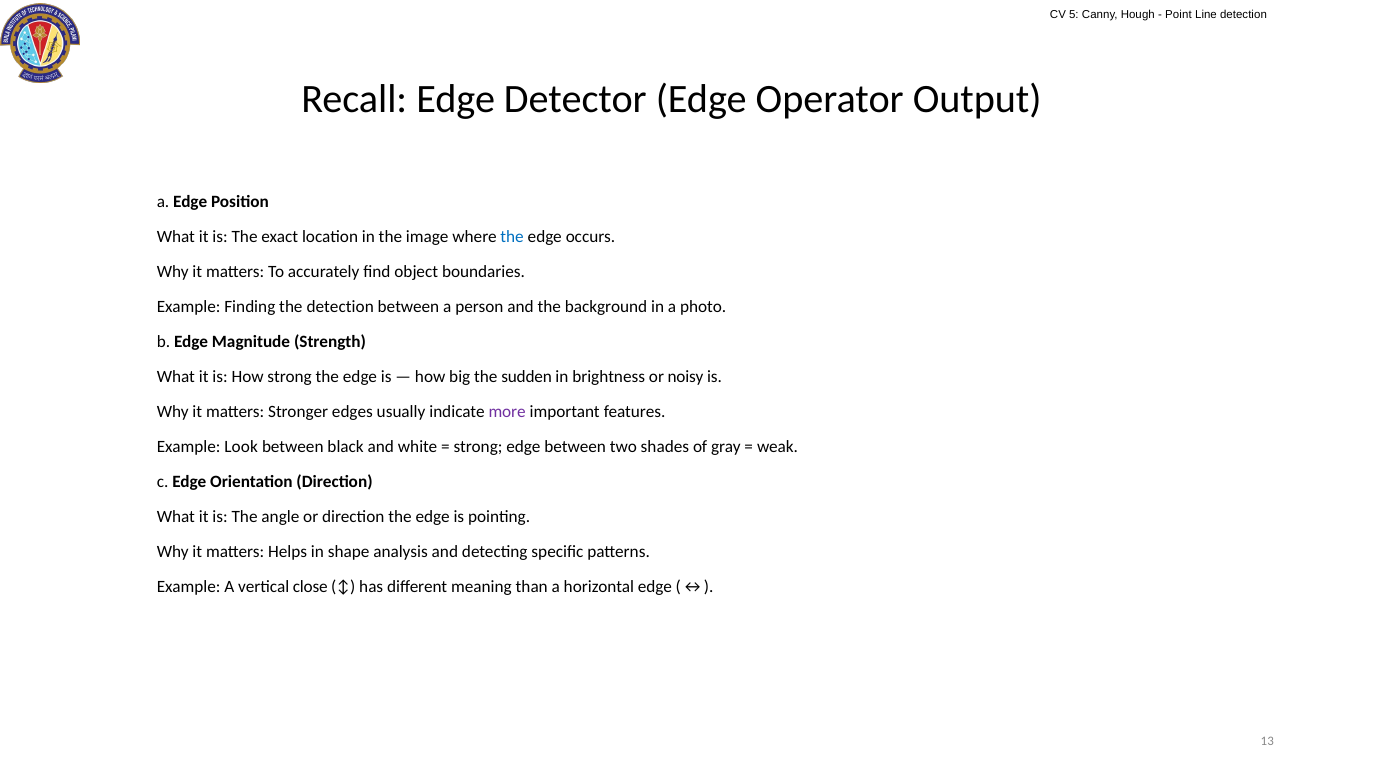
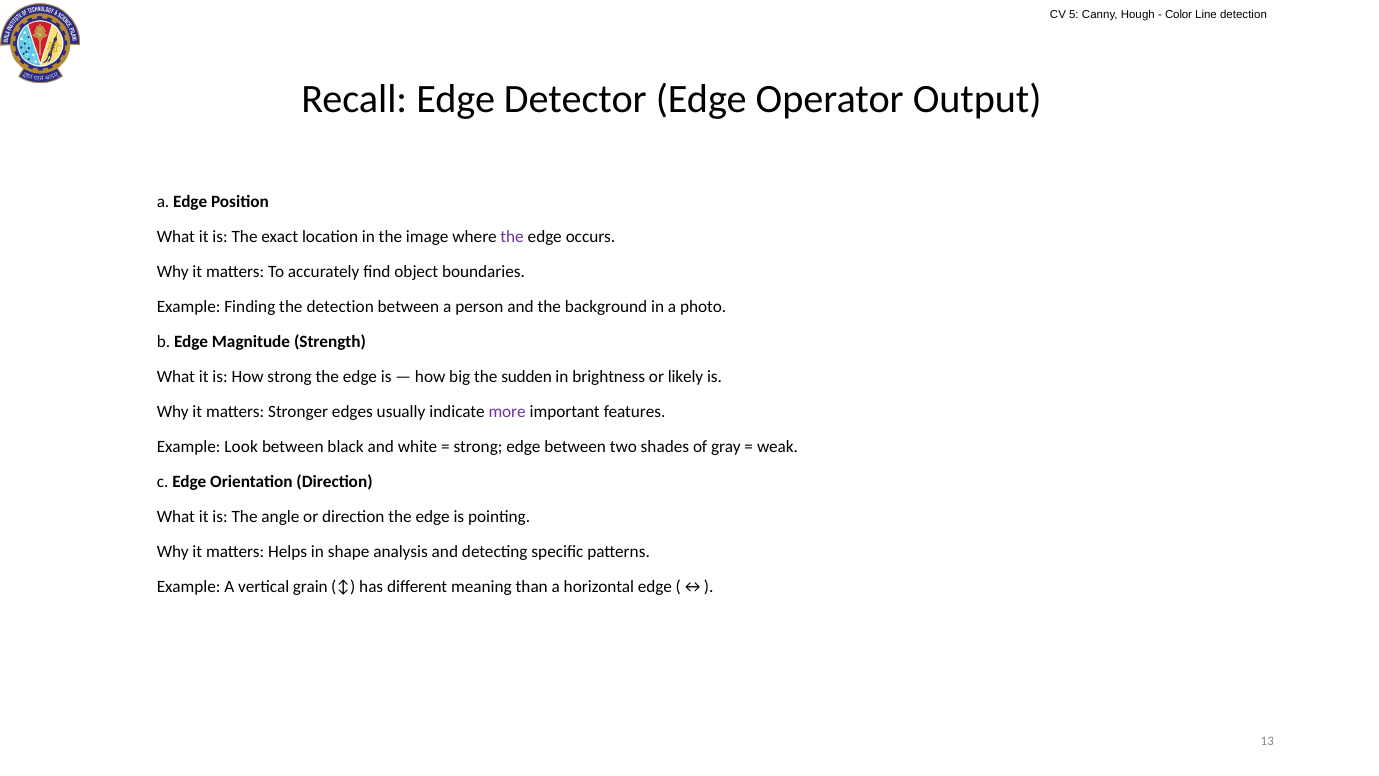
Point: Point -> Color
the at (512, 236) colour: blue -> purple
noisy: noisy -> likely
close: close -> grain
